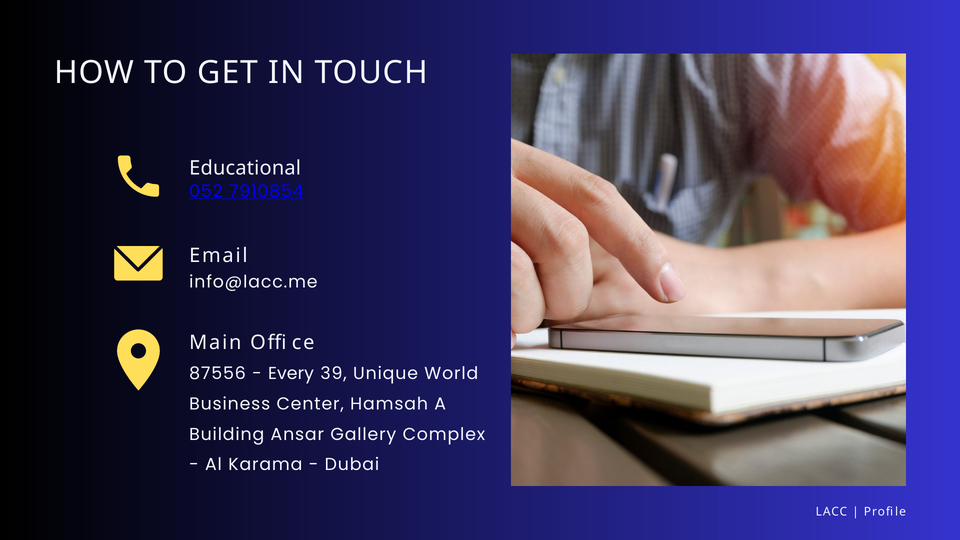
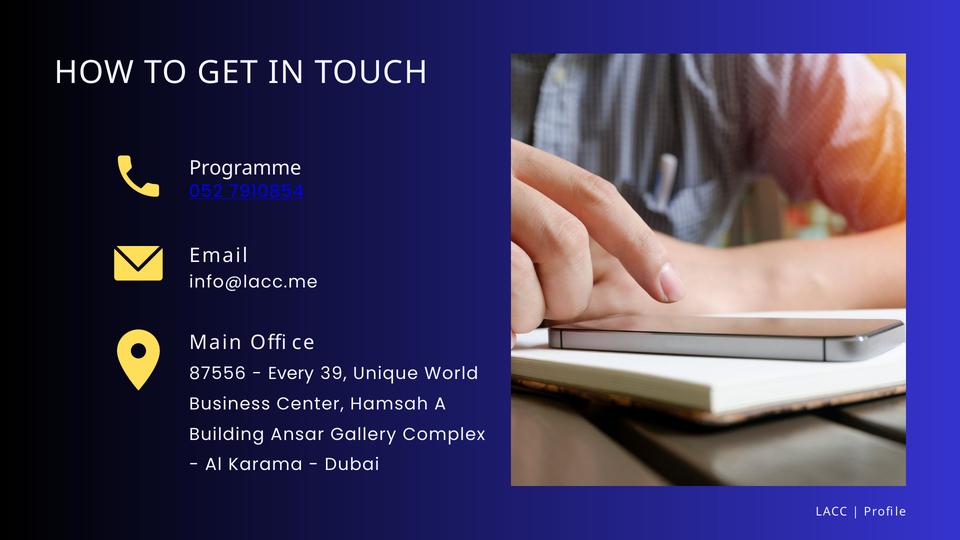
Educational: Educational -> Programme
